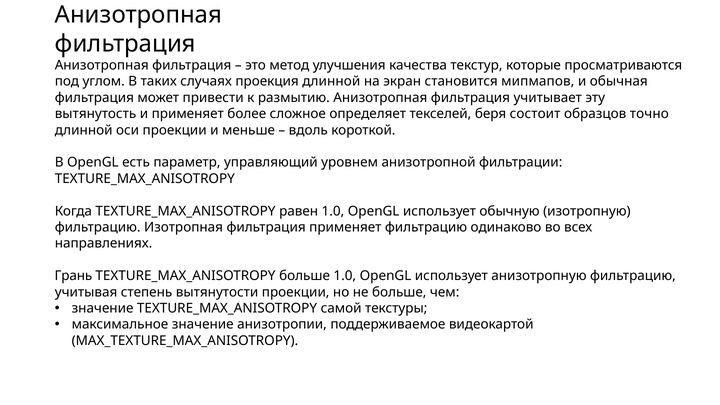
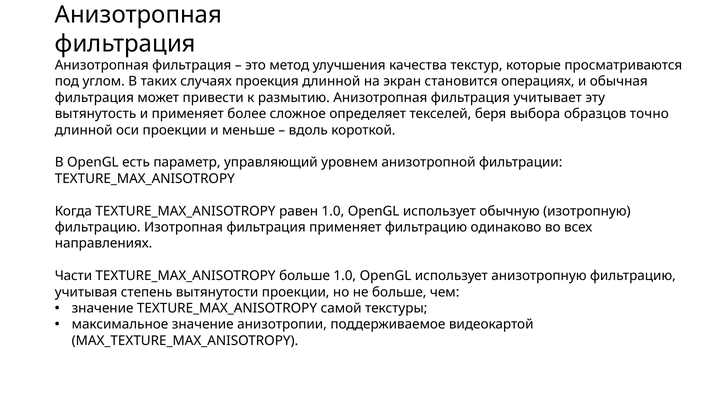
мипмапов: мипмапов -> операциях
состоит: состоит -> выбора
Грань: Грань -> Части
